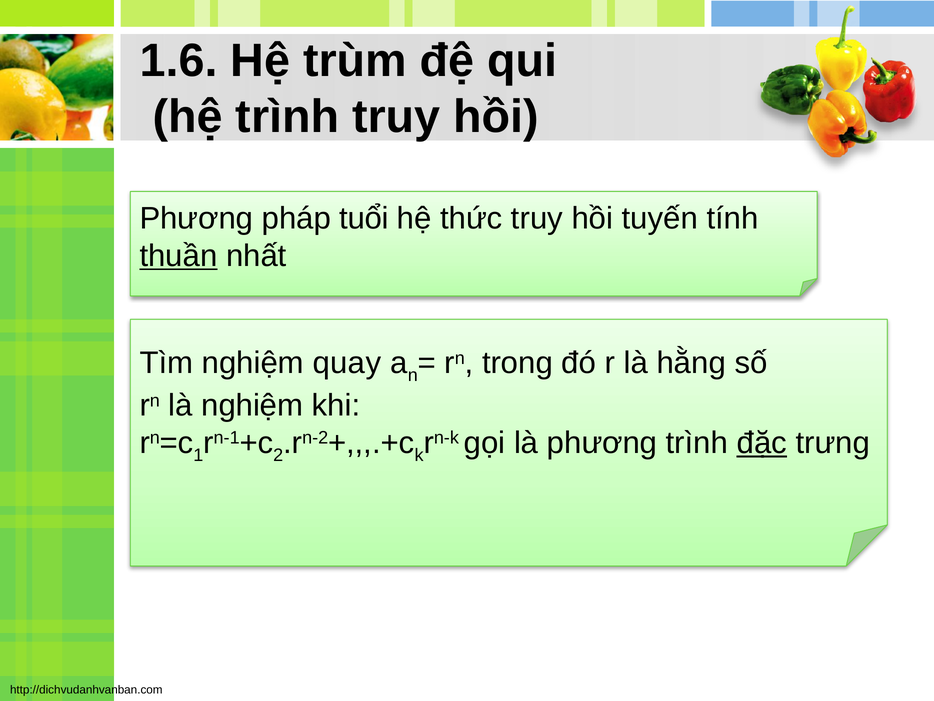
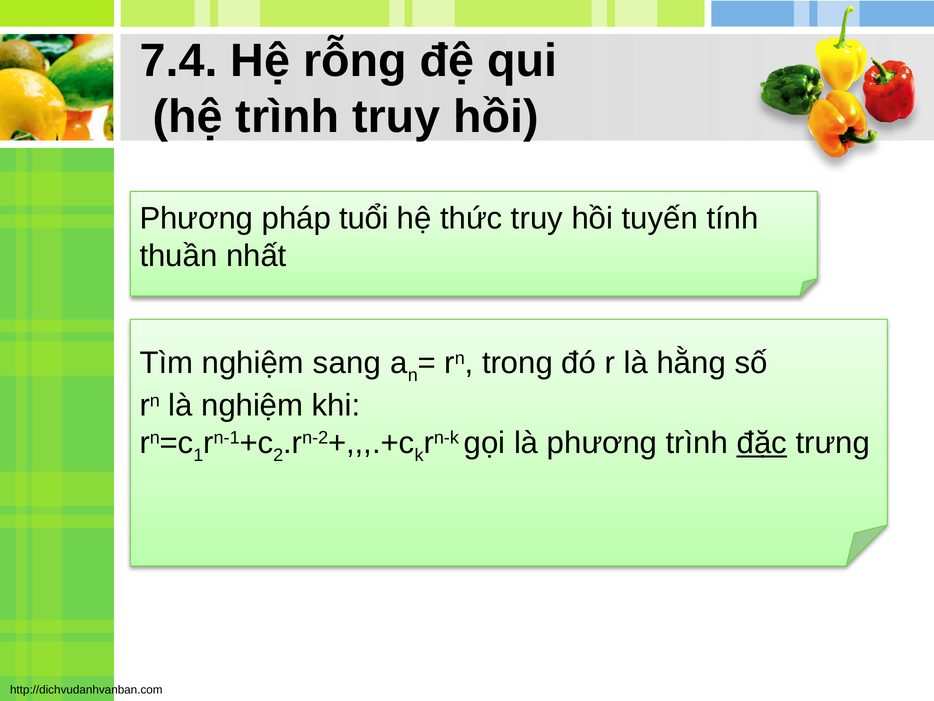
1.6: 1.6 -> 7.4
trùm: trùm -> rỗng
thuần underline: present -> none
quay: quay -> sang
